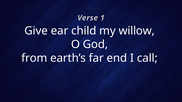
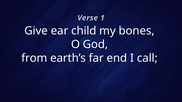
willow: willow -> bones
